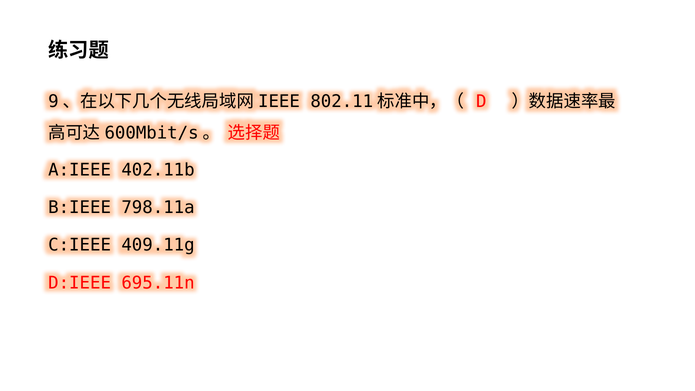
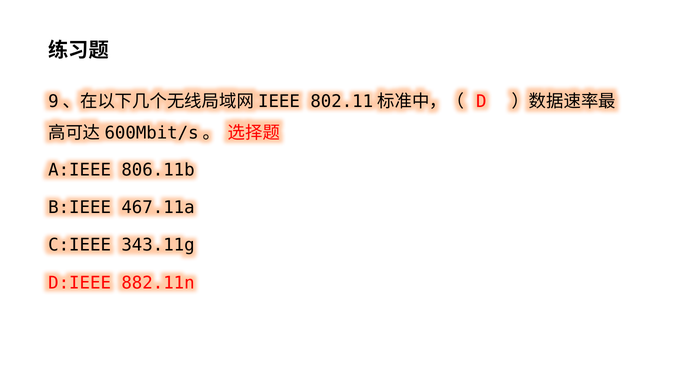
402.11b: 402.11b -> 806.11b
798.11a: 798.11a -> 467.11a
409.11g: 409.11g -> 343.11g
695.11n: 695.11n -> 882.11n
